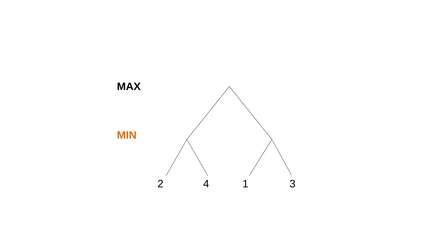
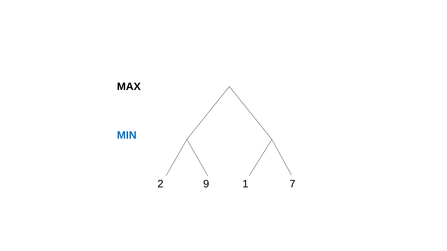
MIN colour: orange -> blue
4: 4 -> 9
3: 3 -> 7
